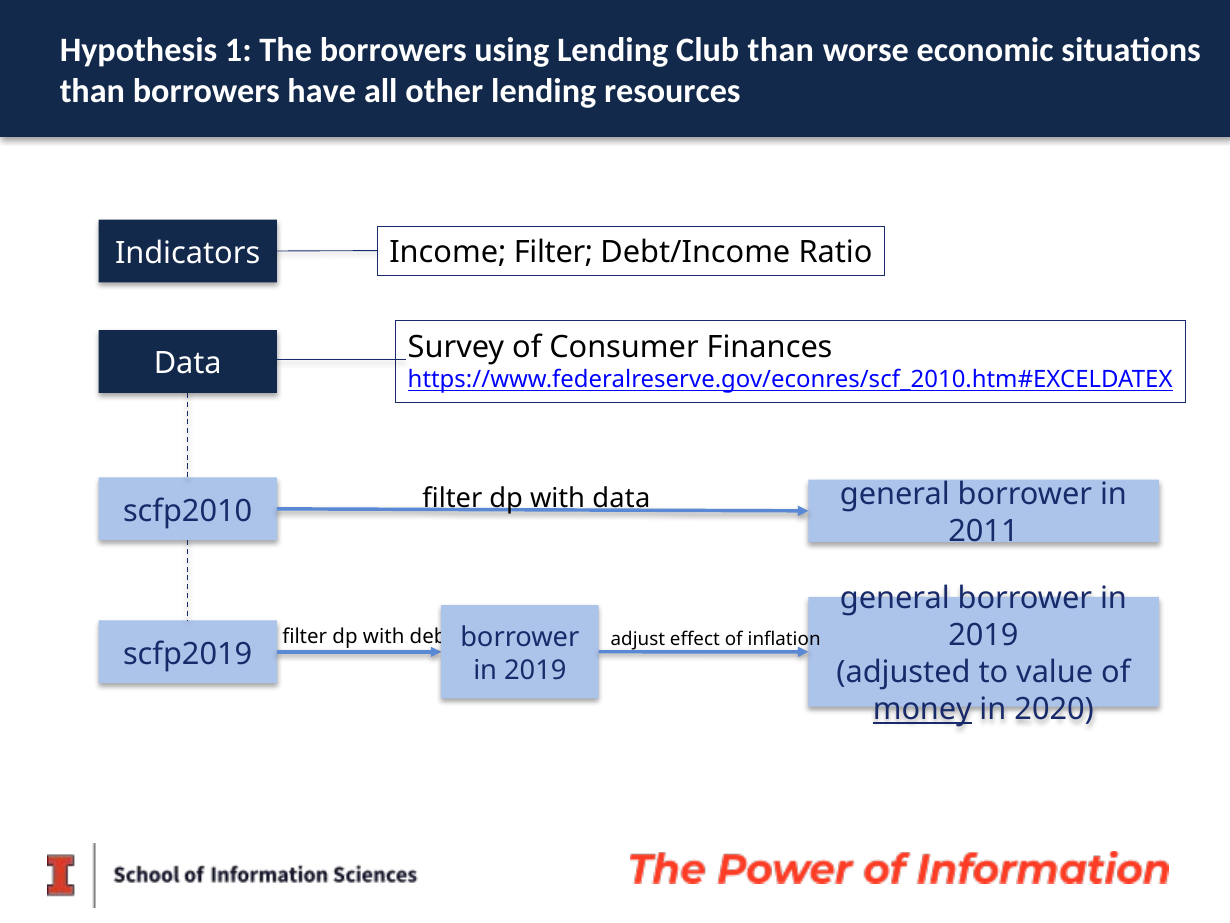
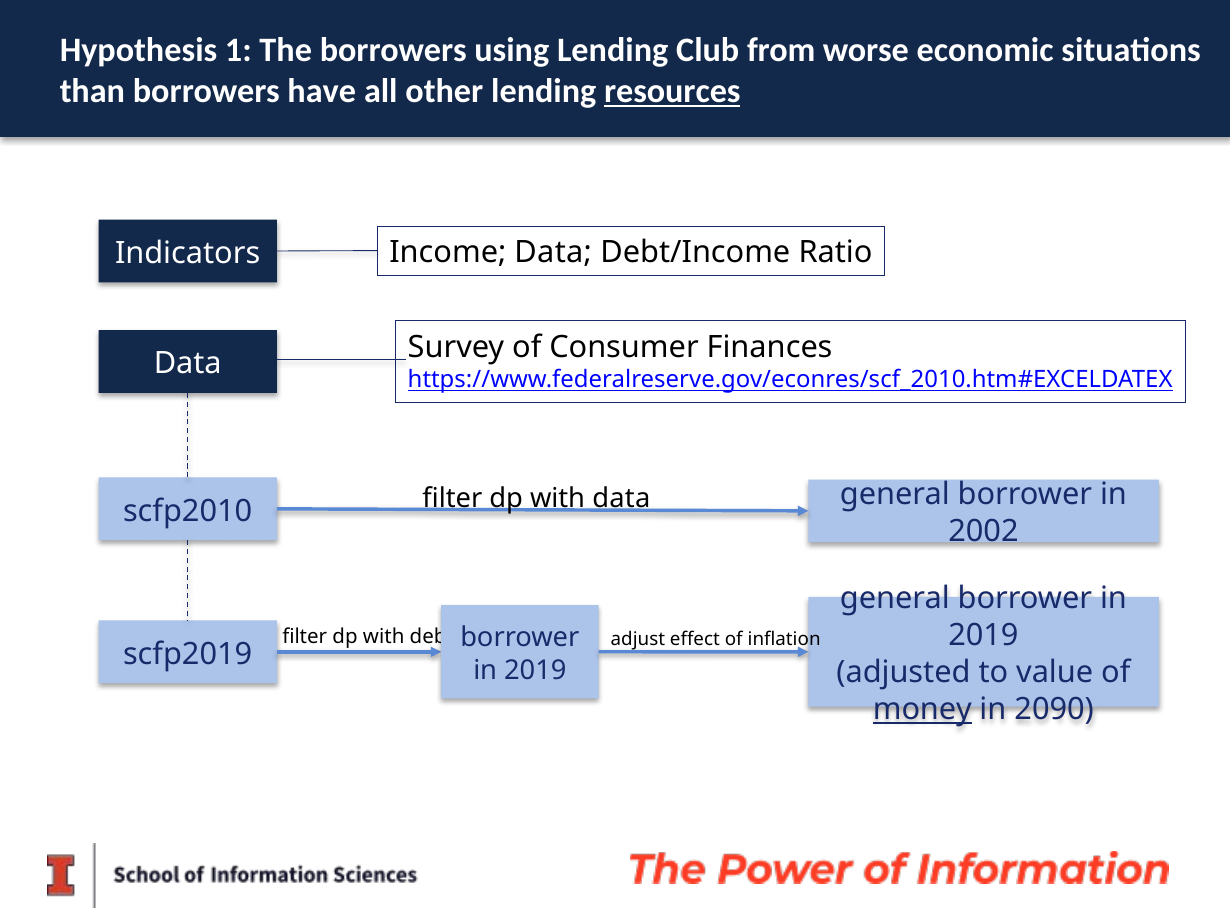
Club than: than -> from
resources underline: none -> present
Income Filter: Filter -> Data
2011: 2011 -> 2002
2020: 2020 -> 2090
